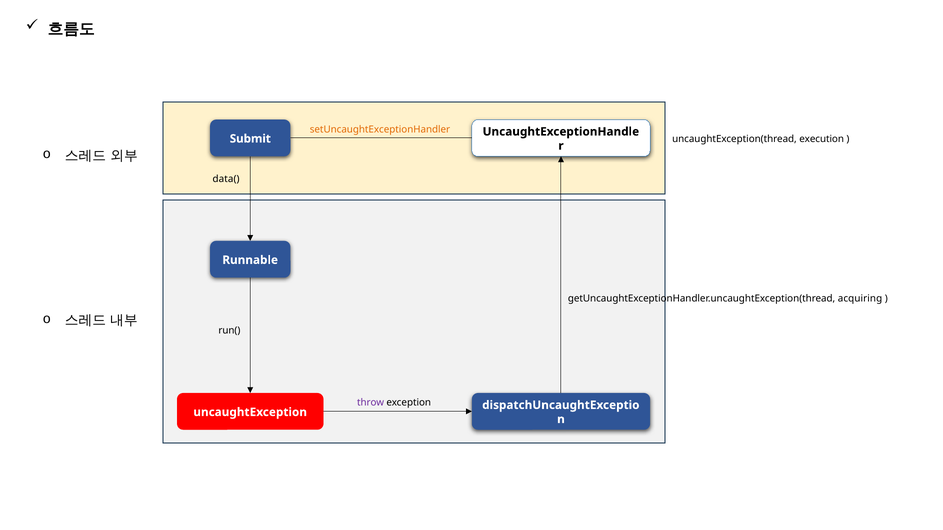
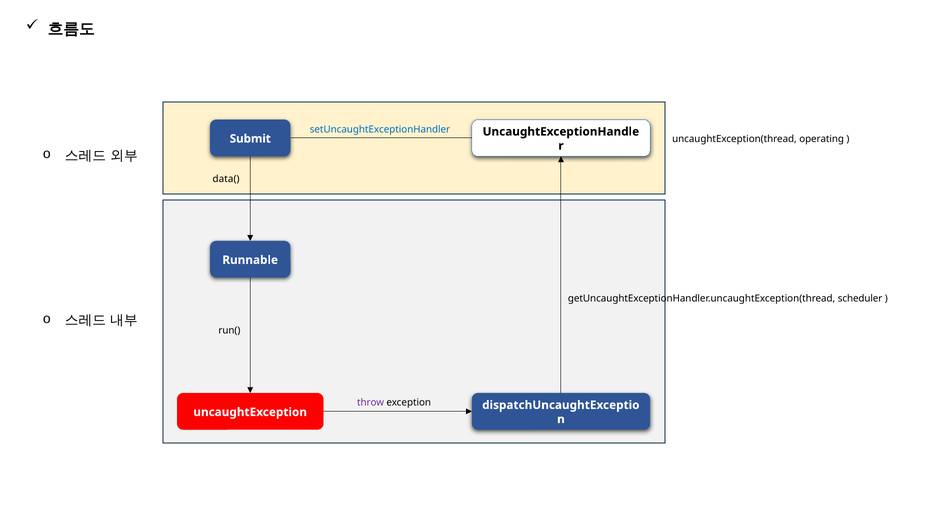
setUncaughtExceptionHandler colour: orange -> blue
execution: execution -> operating
acquiring: acquiring -> scheduler
